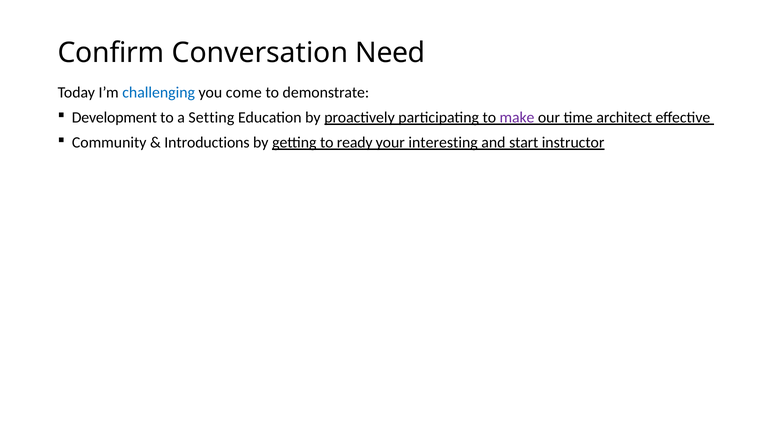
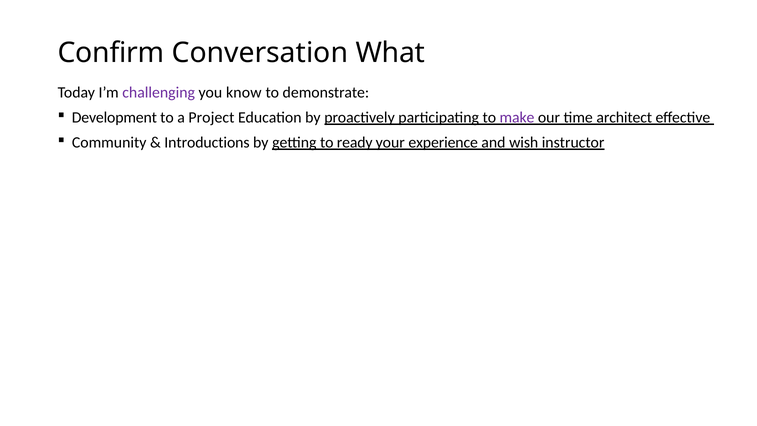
Need: Need -> What
challenging colour: blue -> purple
come: come -> know
Setting: Setting -> Project
interesting: interesting -> experience
start: start -> wish
